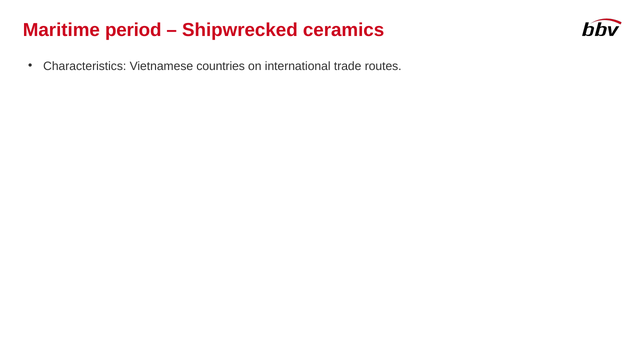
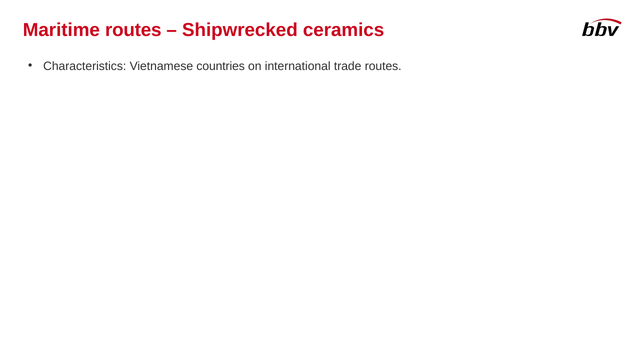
Maritime period: period -> routes
